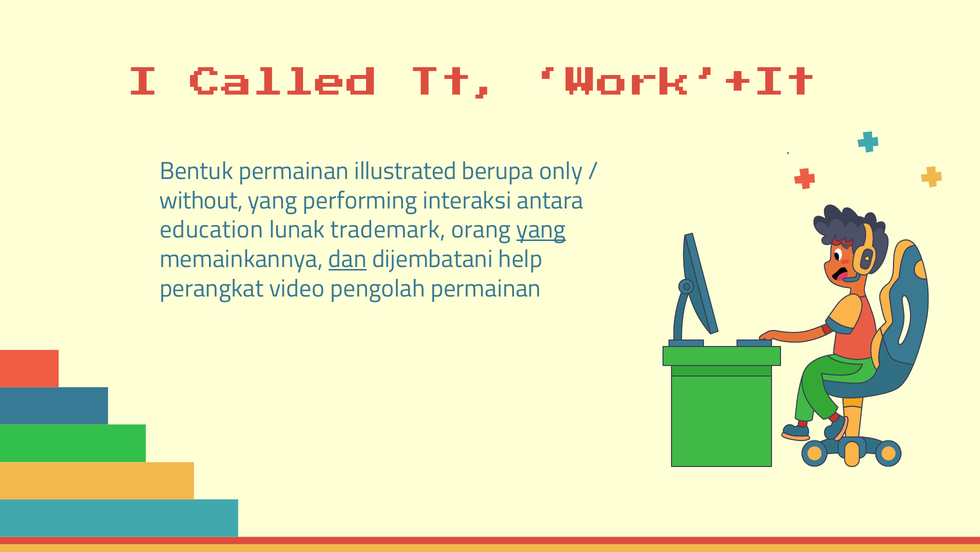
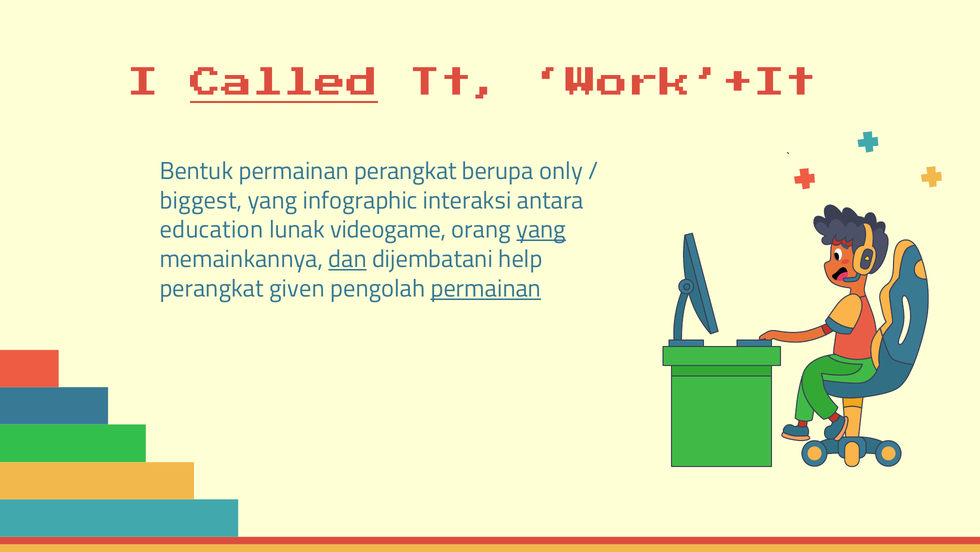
Called underline: none -> present
permainan illustrated: illustrated -> perangkat
without: without -> biggest
performing: performing -> infographic
trademark: trademark -> videogame
video: video -> given
permainan at (486, 288) underline: none -> present
